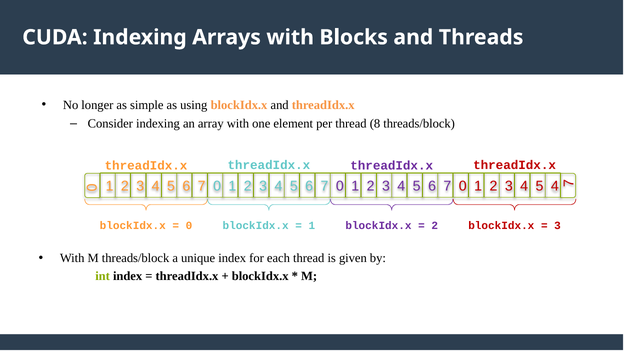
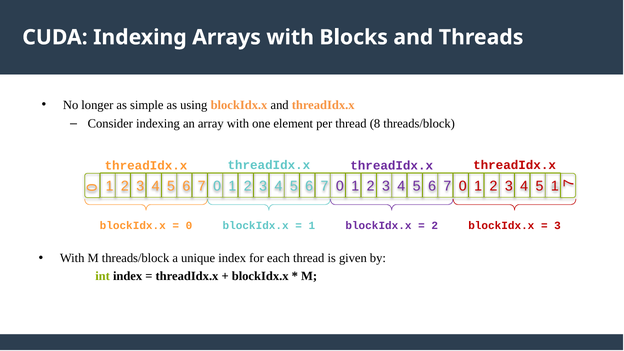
4 at (555, 186): 4 -> 1
